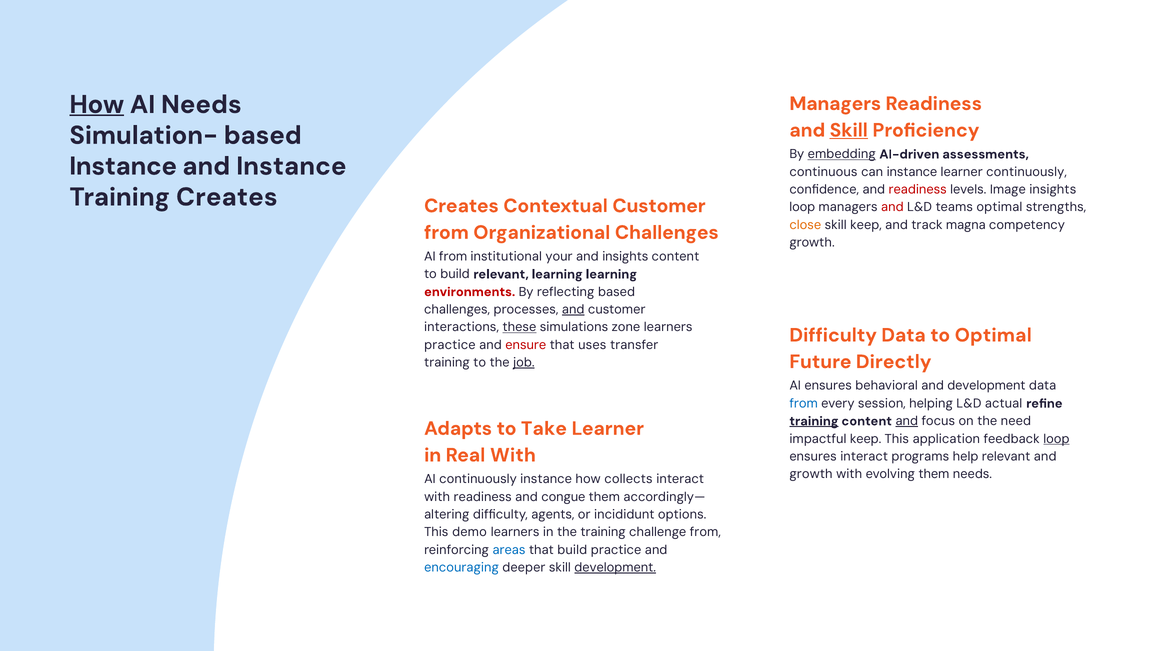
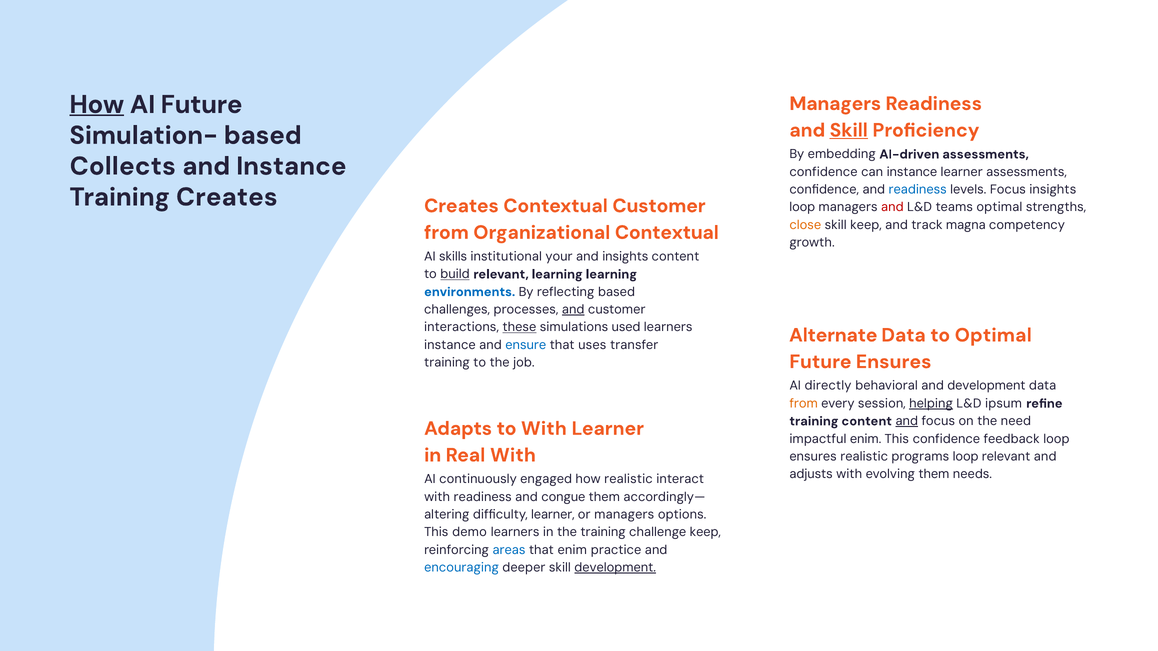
AI Needs: Needs -> Future
embedding underline: present -> none
Instance at (123, 166): Instance -> Collects
continuous at (823, 172): continuous -> confidence
learner continuously: continuously -> assessments
readiness at (918, 190) colour: red -> blue
levels Image: Image -> Focus
Organizational Challenges: Challenges -> Contextual
AI from: from -> skills
build at (455, 274) underline: none -> present
environments colour: red -> blue
zone: zone -> used
Difficulty at (833, 335): Difficulty -> Alternate
practice at (450, 345): practice -> instance
ensure colour: red -> blue
Future Directly: Directly -> Ensures
job underline: present -> none
AI ensures: ensures -> directly
from at (804, 404) colour: blue -> orange
helping underline: none -> present
actual: actual -> ipsum
training at (814, 421) underline: present -> none
to Take: Take -> With
impactful keep: keep -> enim
This application: application -> confidence
loop at (1056, 439) underline: present -> none
ensures interact: interact -> realistic
programs help: help -> loop
growth at (811, 474): growth -> adjusts
continuously instance: instance -> engaged
how collects: collects -> realistic
difficulty agents: agents -> learner
or incididunt: incididunt -> managers
challenge from: from -> keep
that build: build -> enim
